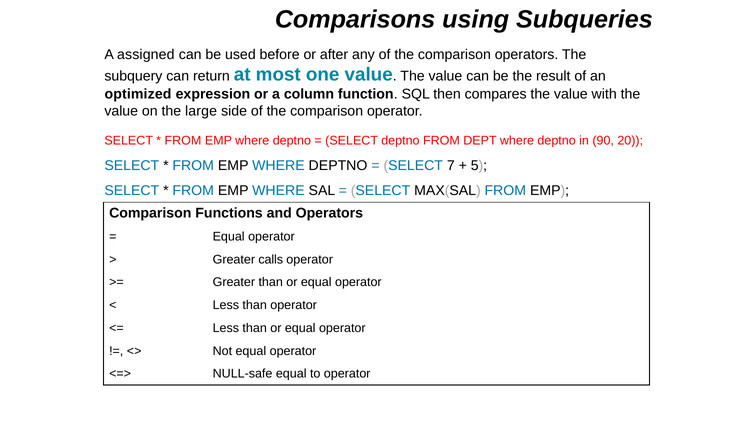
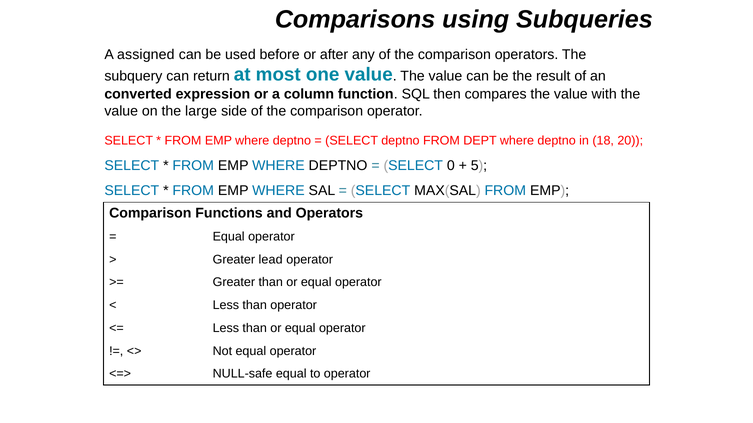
optimized: optimized -> converted
90: 90 -> 18
7: 7 -> 0
calls: calls -> lead
